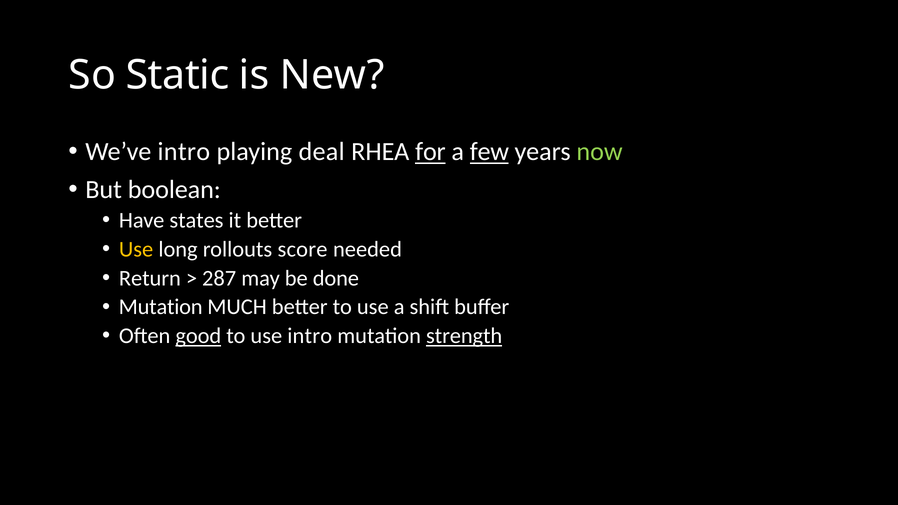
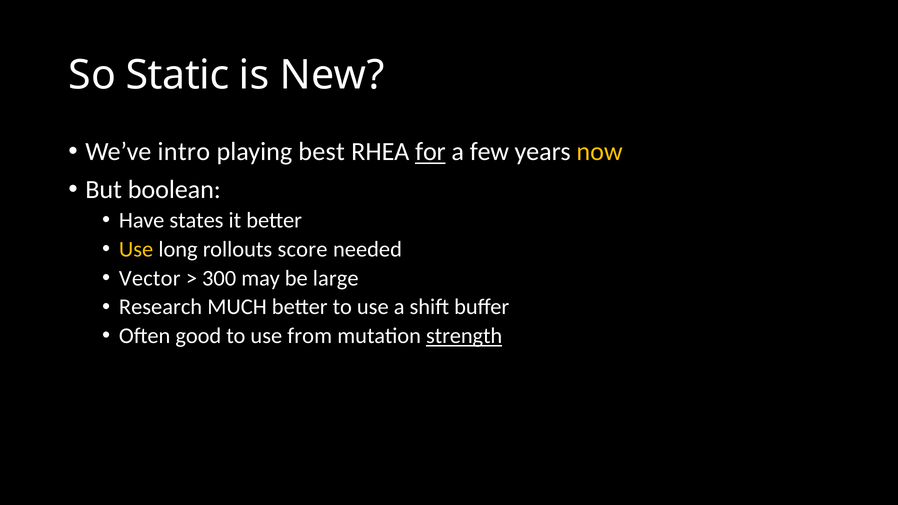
deal: deal -> best
few underline: present -> none
now colour: light green -> yellow
Return: Return -> Vector
287: 287 -> 300
done: done -> large
Mutation at (161, 307): Mutation -> Research
good underline: present -> none
use intro: intro -> from
